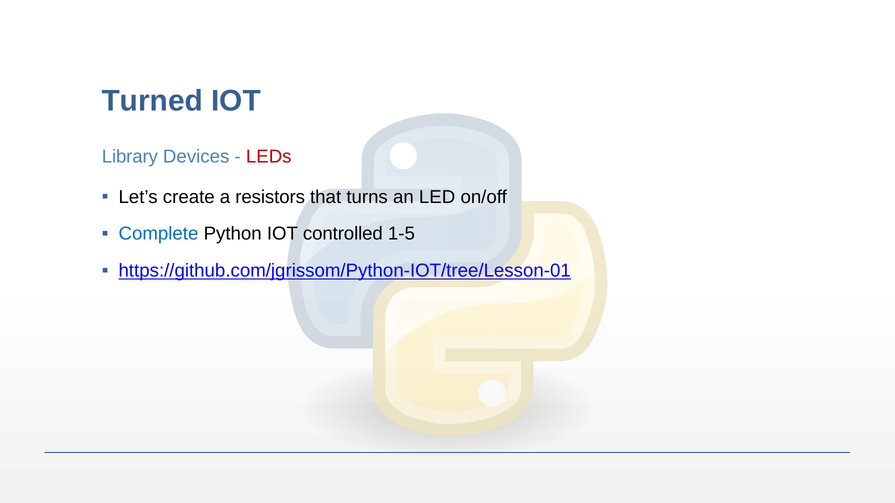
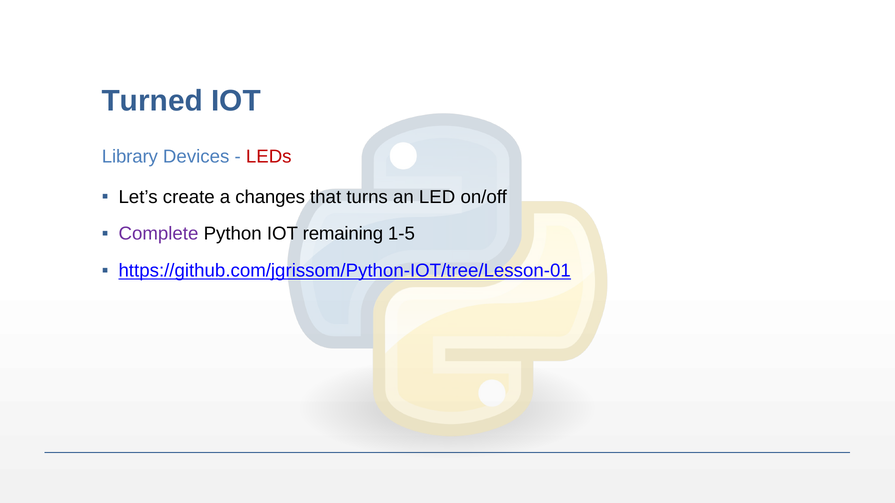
resistors: resistors -> changes
Complete colour: blue -> purple
controlled: controlled -> remaining
